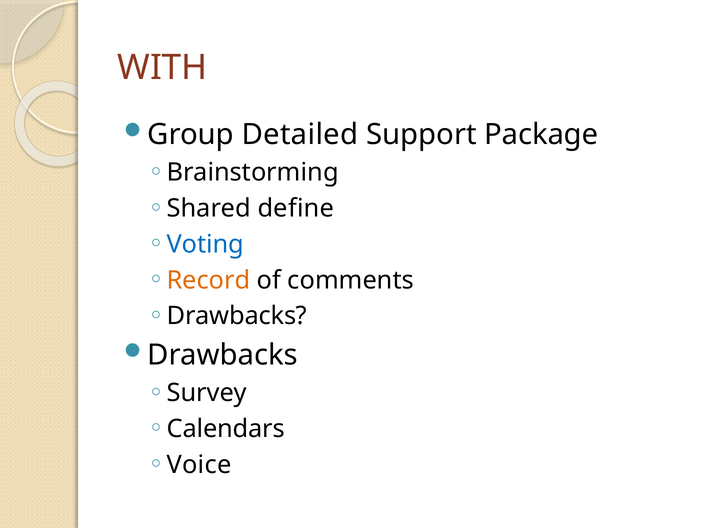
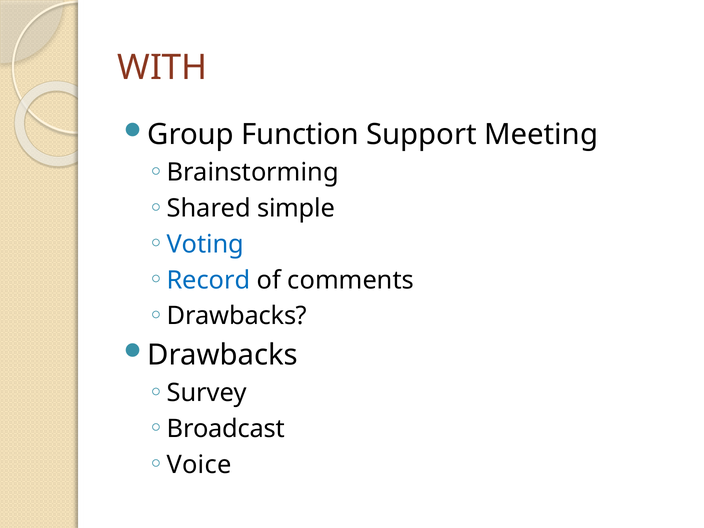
Detailed: Detailed -> Function
Package: Package -> Meeting
define: define -> simple
Record colour: orange -> blue
Calendars: Calendars -> Broadcast
